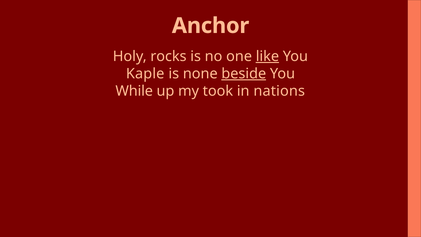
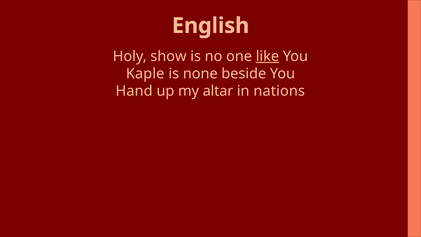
Anchor: Anchor -> English
rocks: rocks -> show
beside underline: present -> none
While: While -> Hand
took: took -> altar
